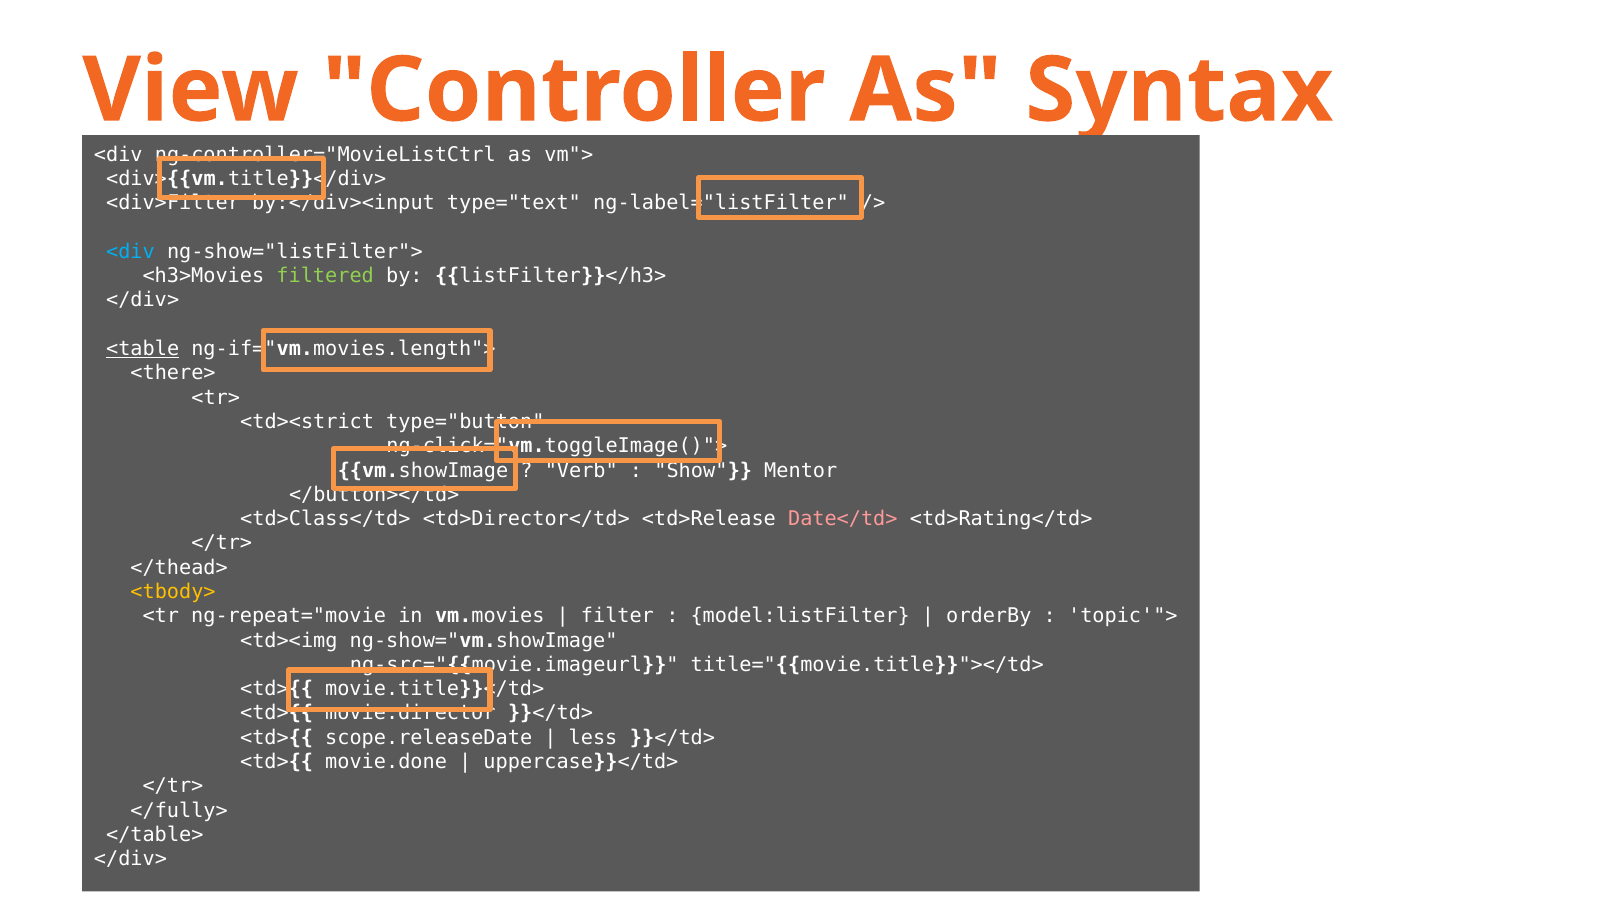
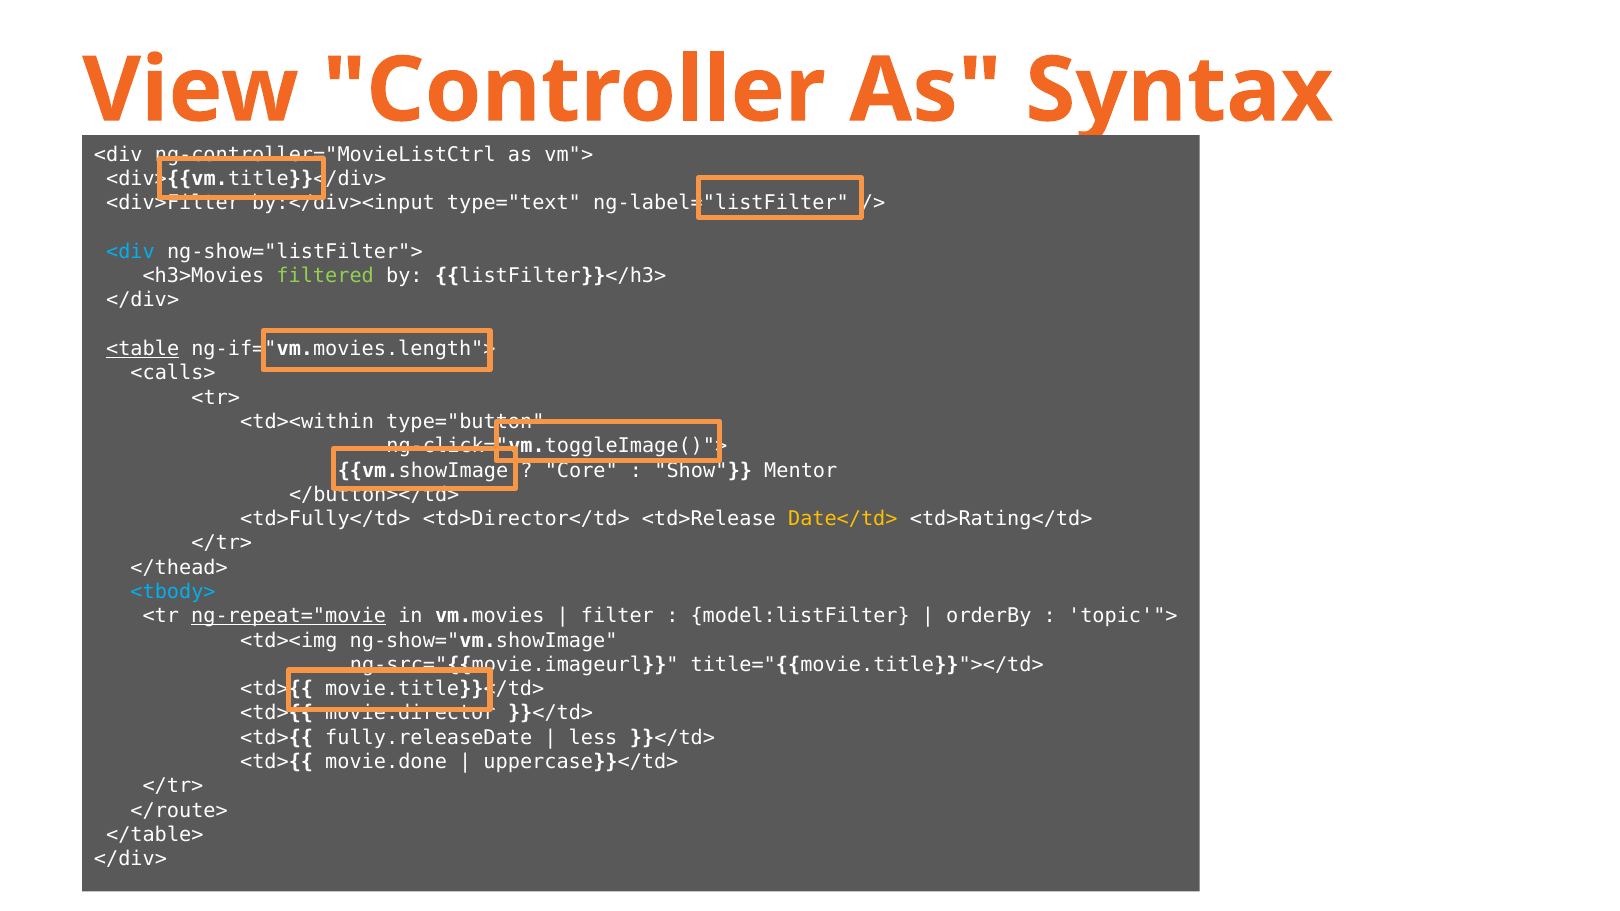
<there>: <there> -> <calls>
<td><strict: <td><strict -> <td><within
Verb: Verb -> Core
<td>Class</td>: <td>Class</td> -> <td>Fully</td>
Date</td> colour: pink -> yellow
<tbody> colour: yellow -> light blue
ng-repeat="movie underline: none -> present
scope.releaseDate: scope.releaseDate -> fully.releaseDate
</fully>: </fully> -> </route>
